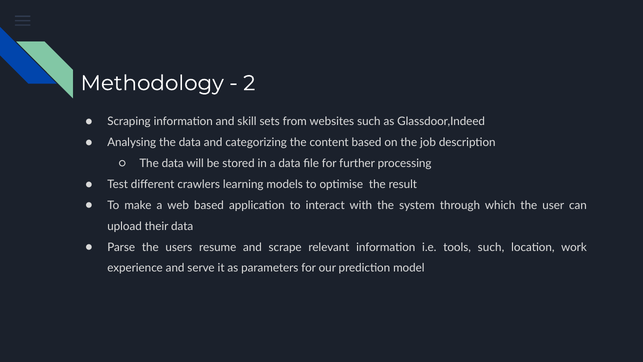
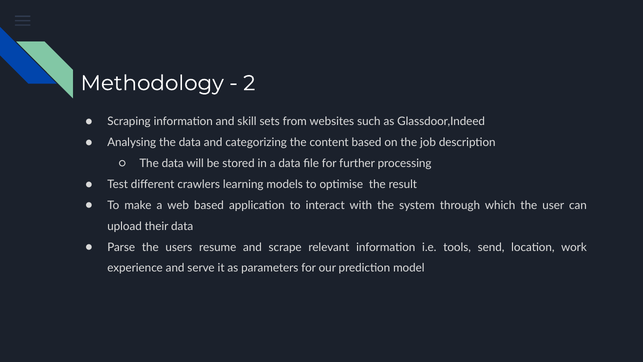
tools such: such -> send
